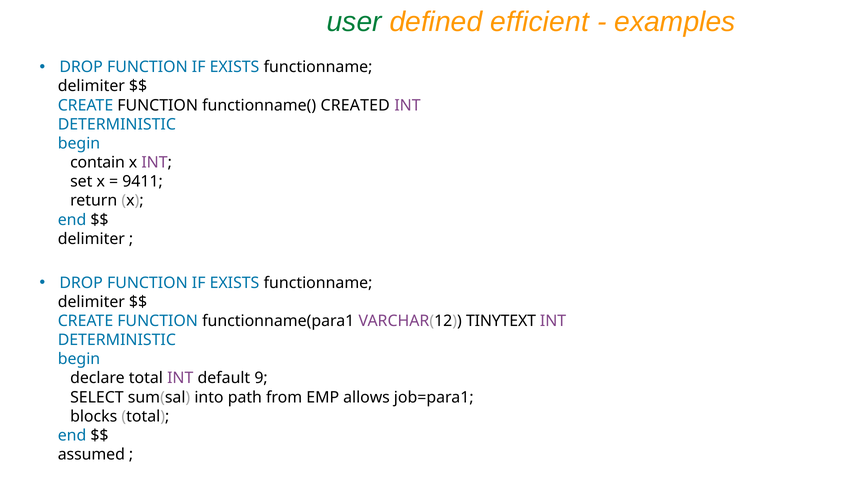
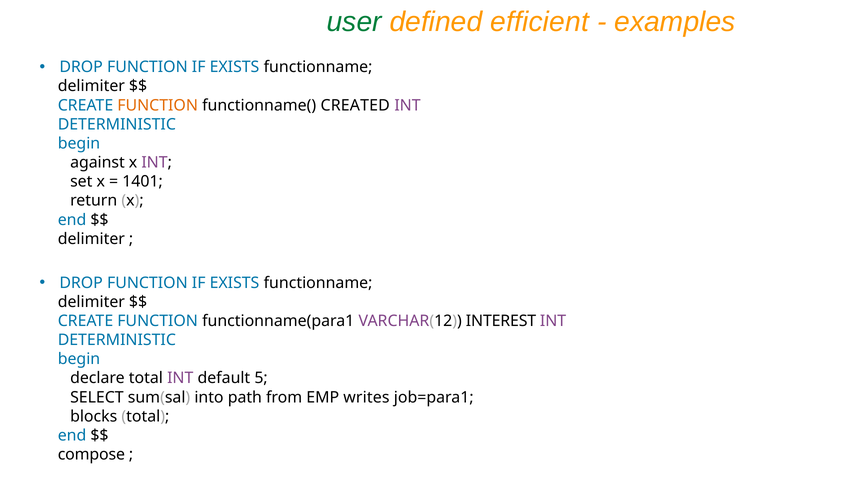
FUNCTION at (158, 105) colour: black -> orange
contain: contain -> against
9411: 9411 -> 1401
TINYTEXT: TINYTEXT -> INTEREST
9: 9 -> 5
allows: allows -> writes
assumed: assumed -> compose
